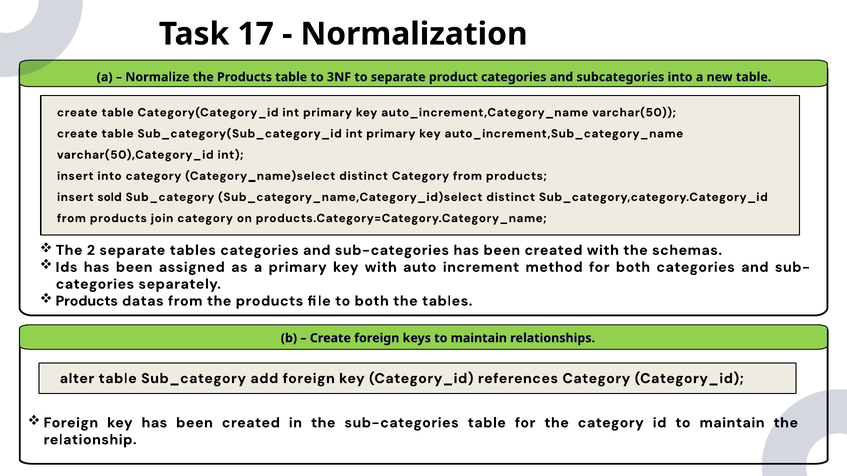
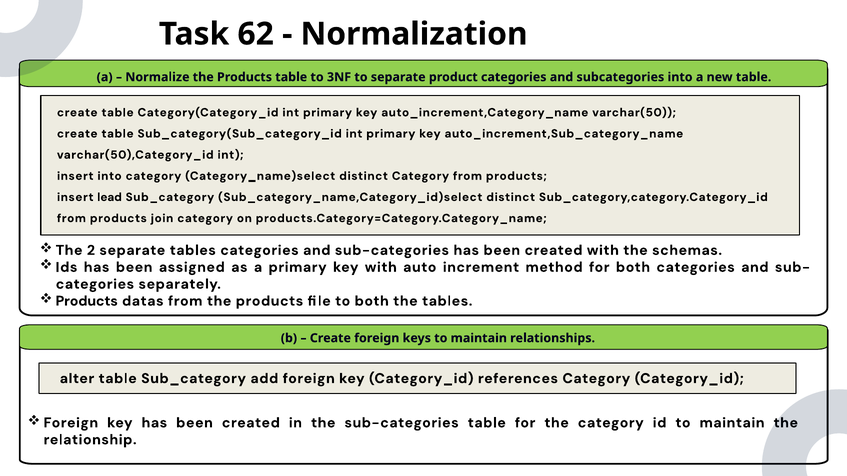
17: 17 -> 62
sold: sold -> lead
